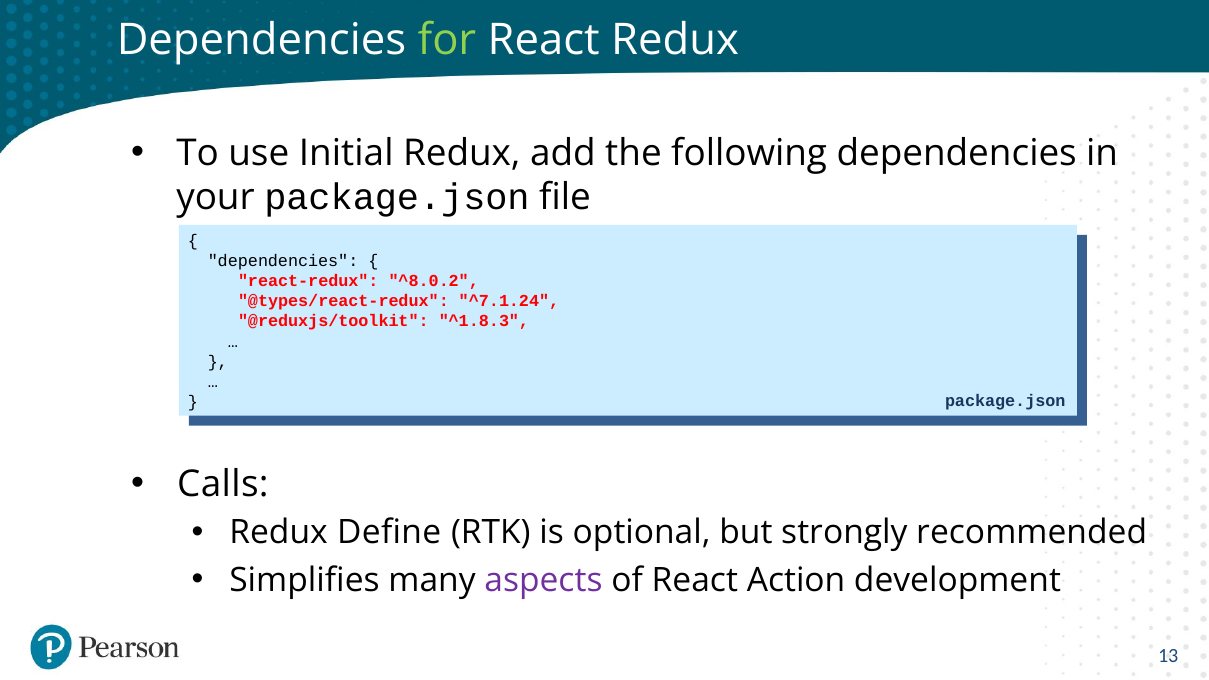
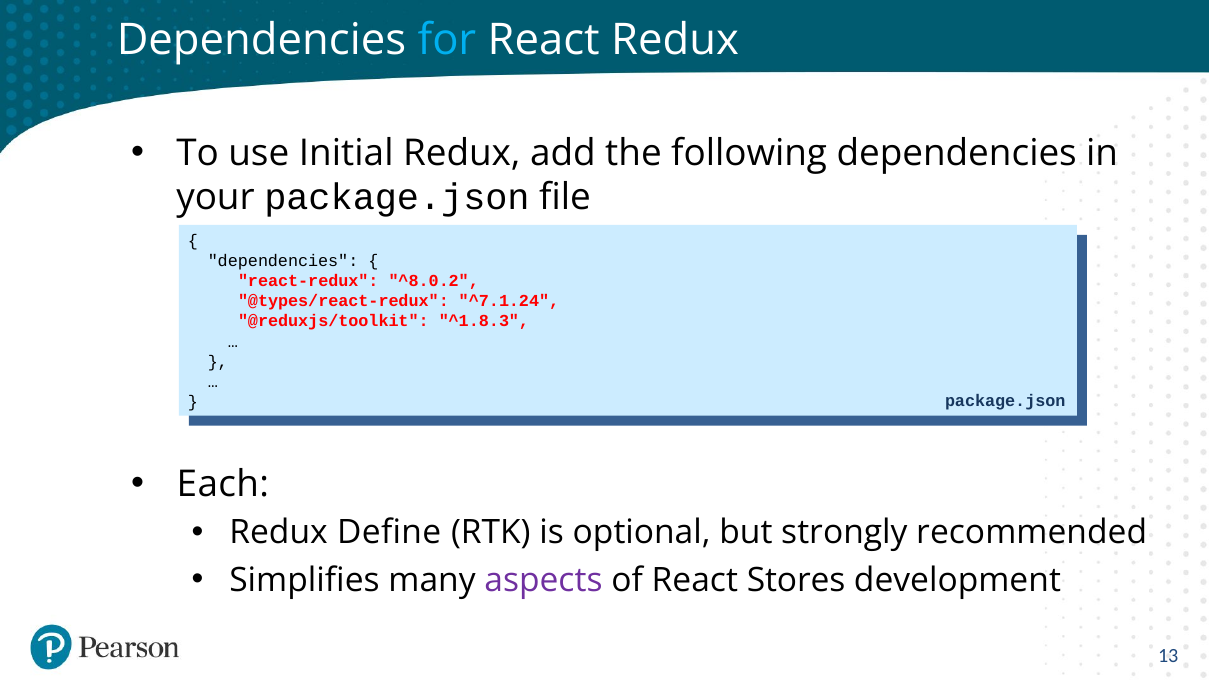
for colour: light green -> light blue
Calls: Calls -> Each
Action: Action -> Stores
